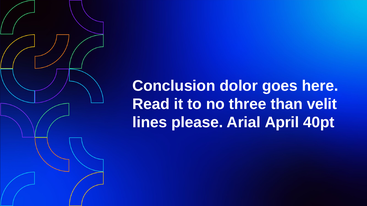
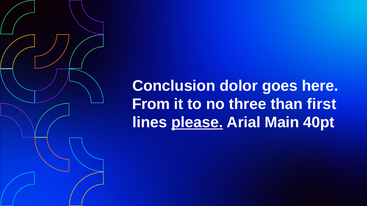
Read: Read -> From
velit: velit -> first
please underline: none -> present
April: April -> Main
